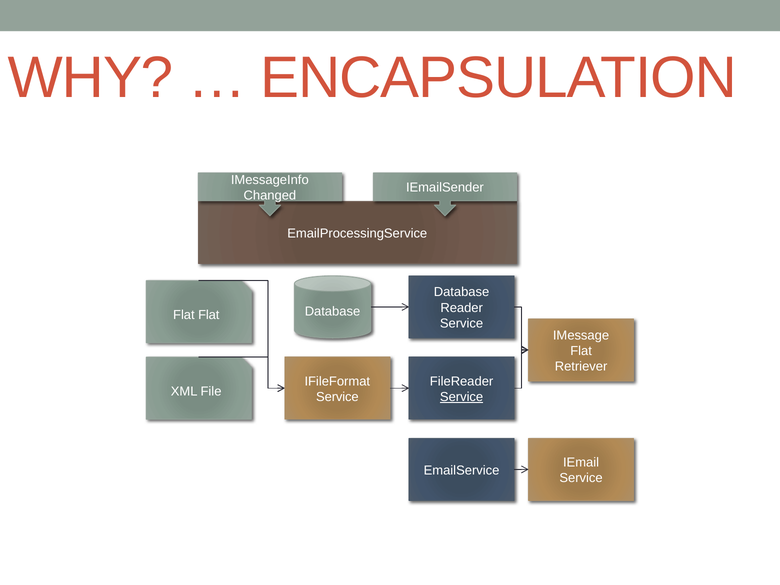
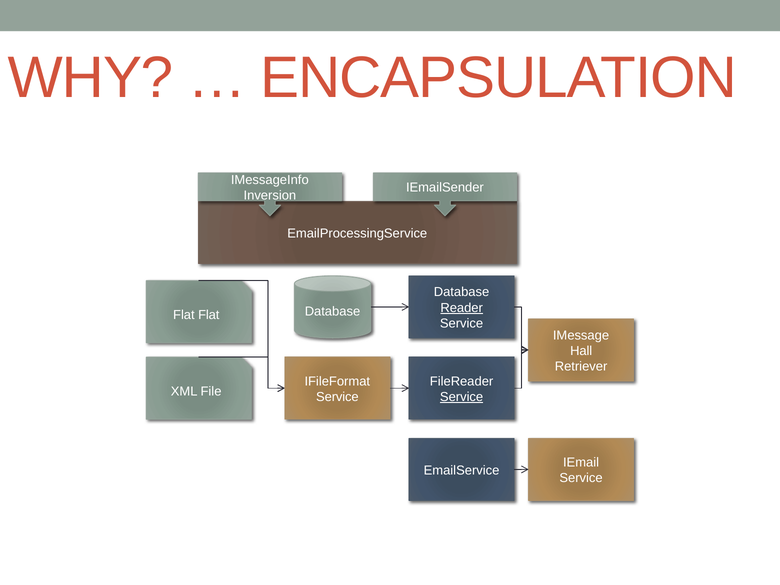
Changed: Changed -> Inversion
Reader underline: none -> present
Flat at (581, 351): Flat -> Hall
